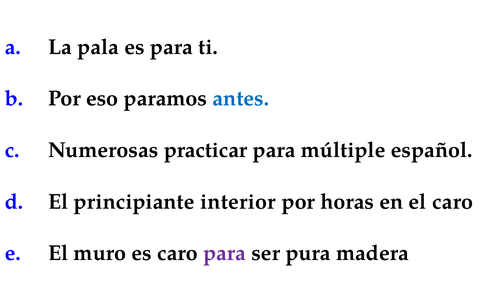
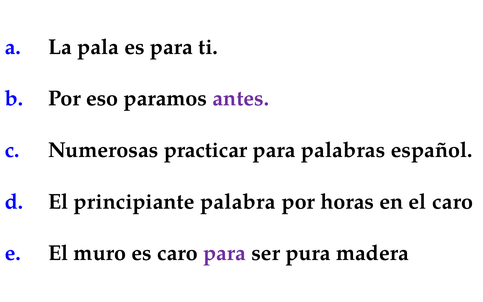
antes colour: blue -> purple
múltiple: múltiple -> palabras
interior: interior -> palabra
